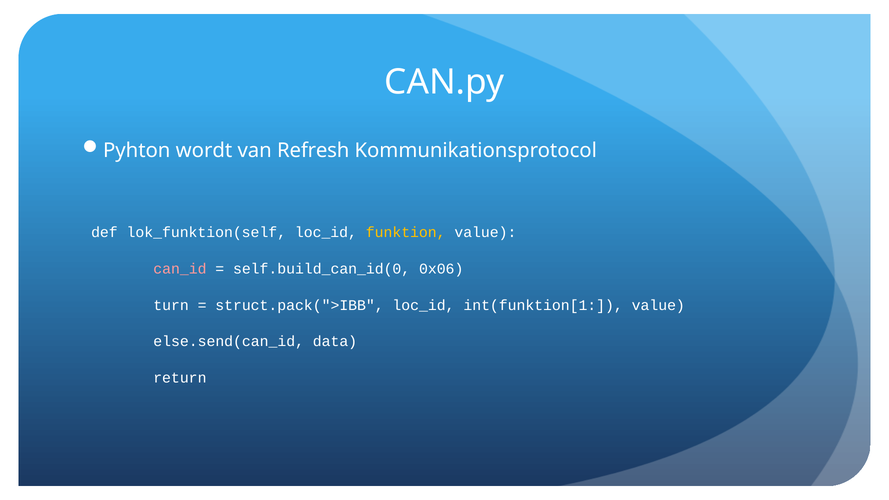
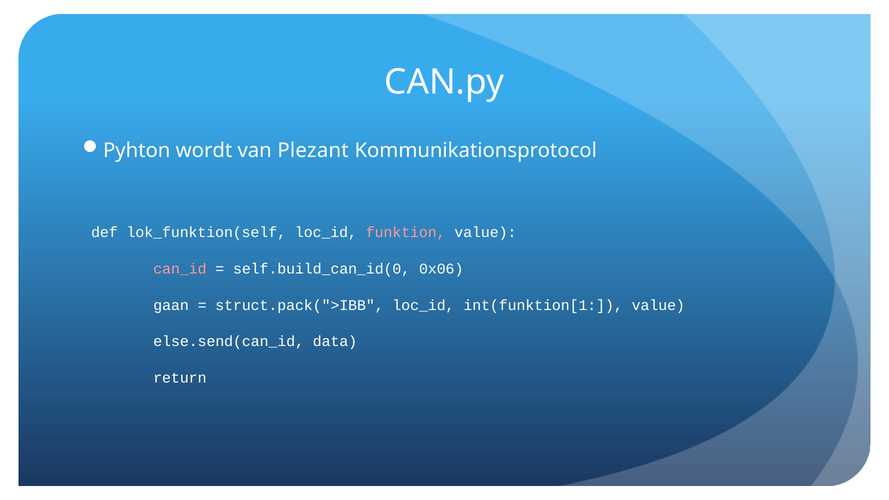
Refresh: Refresh -> Plezant
funktion colour: yellow -> pink
turn: turn -> gaan
